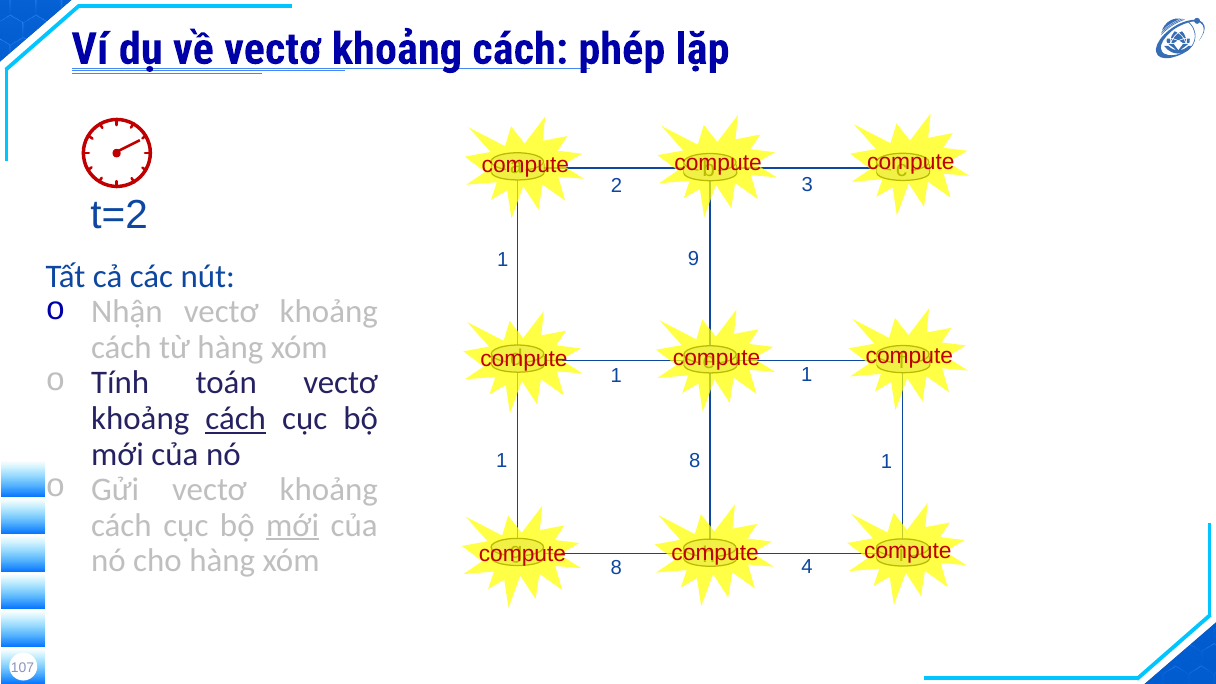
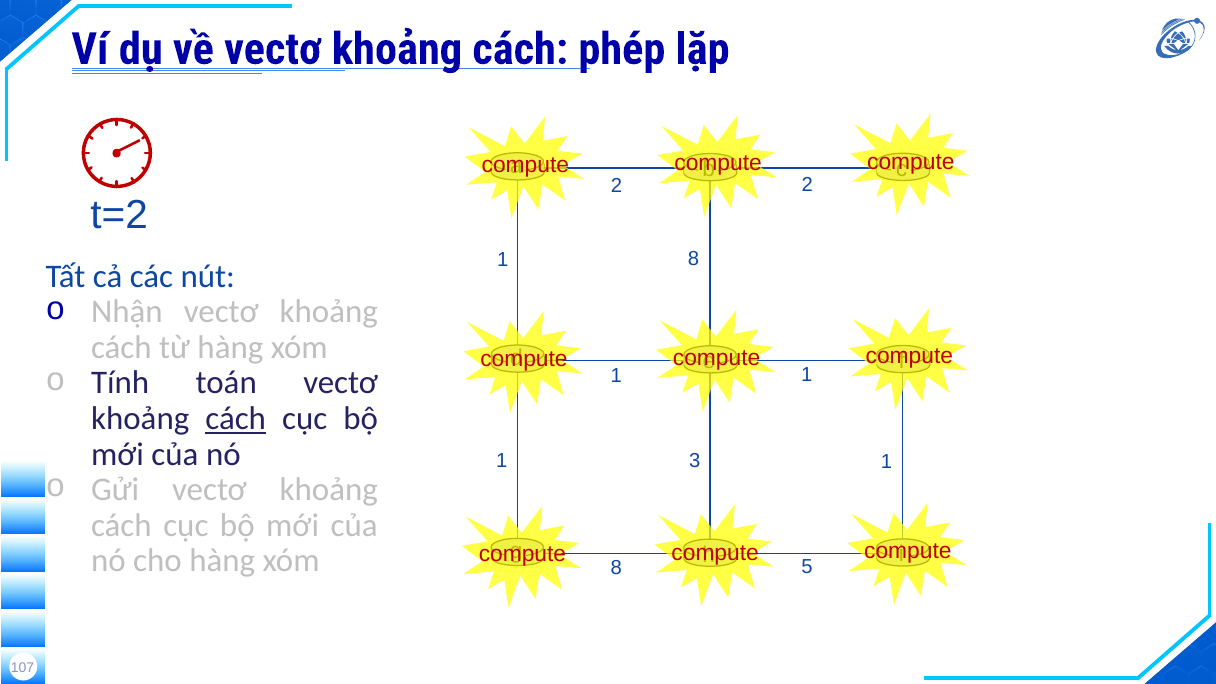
2 3: 3 -> 2
9 at (693, 259): 9 -> 8
8 at (695, 461): 8 -> 3
mới at (293, 525) underline: present -> none
4: 4 -> 5
